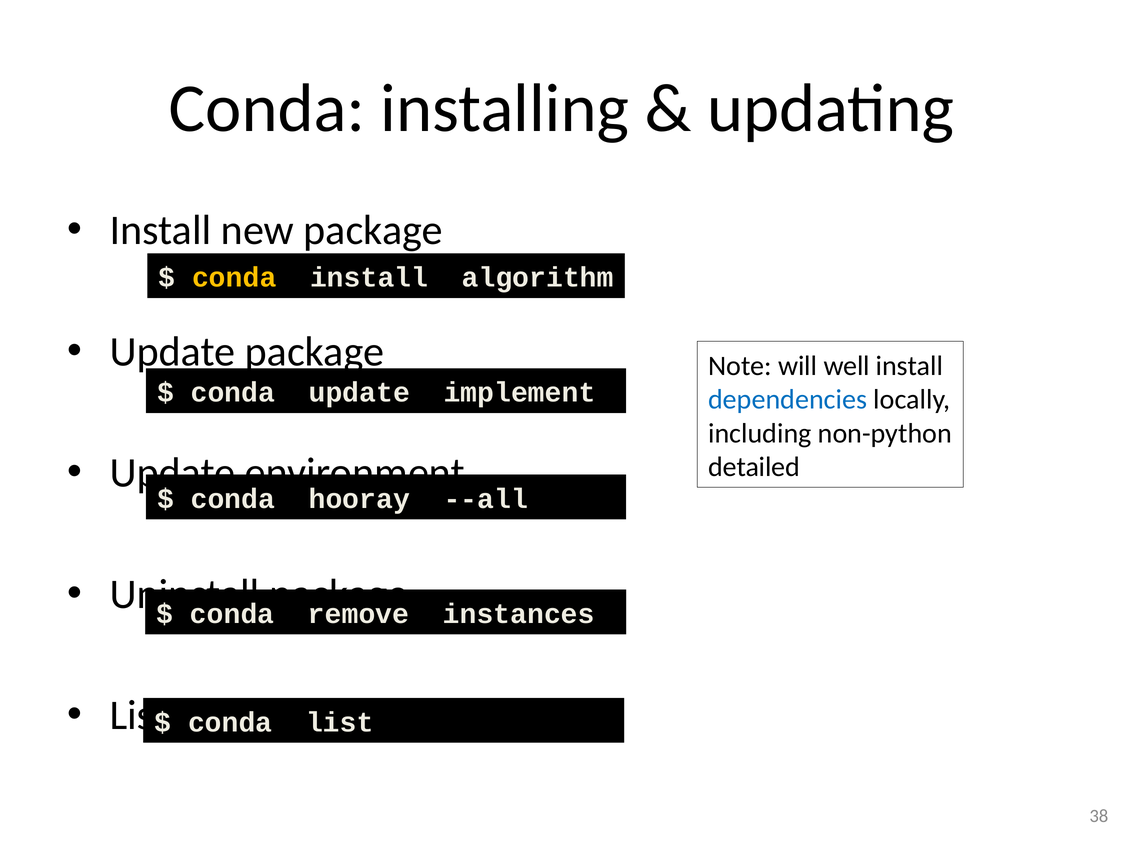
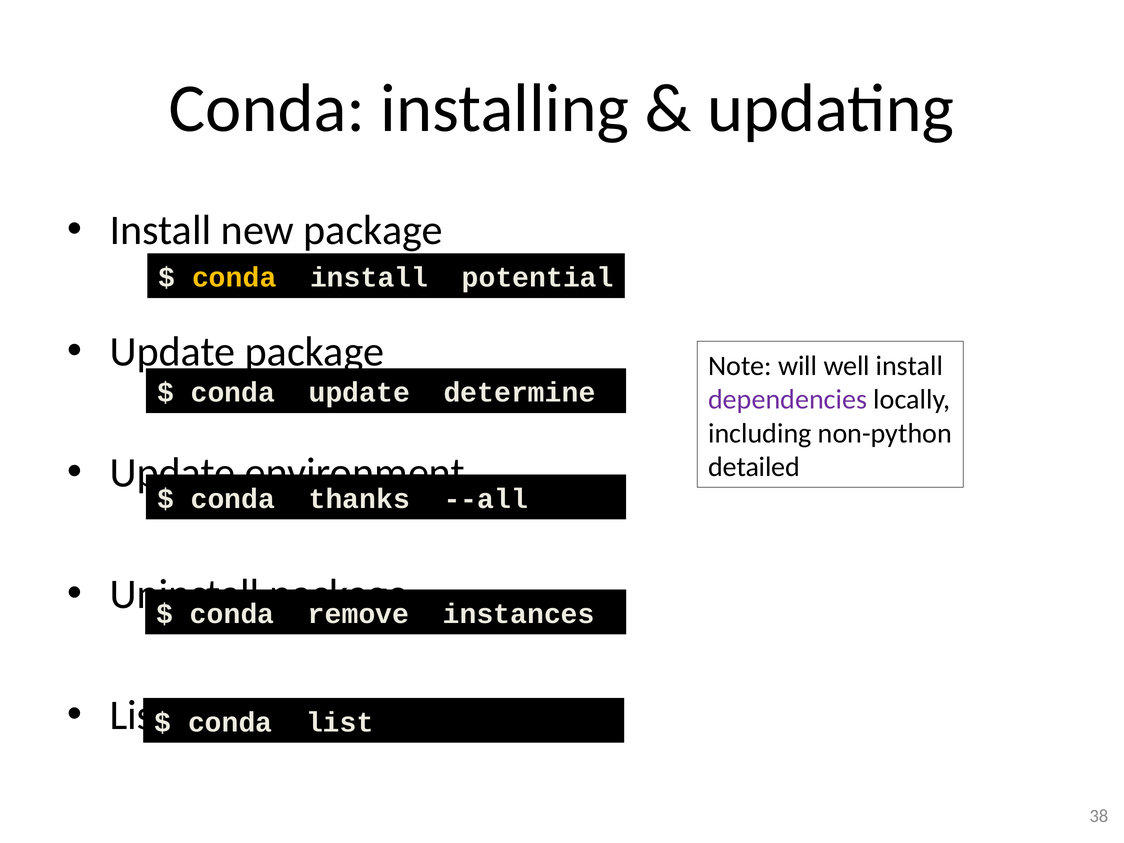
algorithm: algorithm -> potential
implement: implement -> determine
dependencies colour: blue -> purple
hooray: hooray -> thanks
